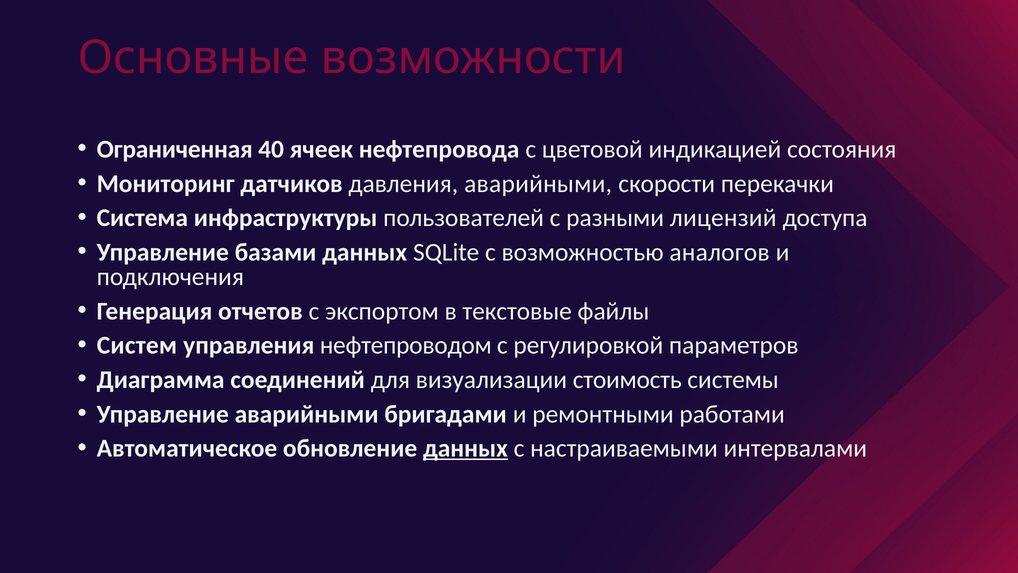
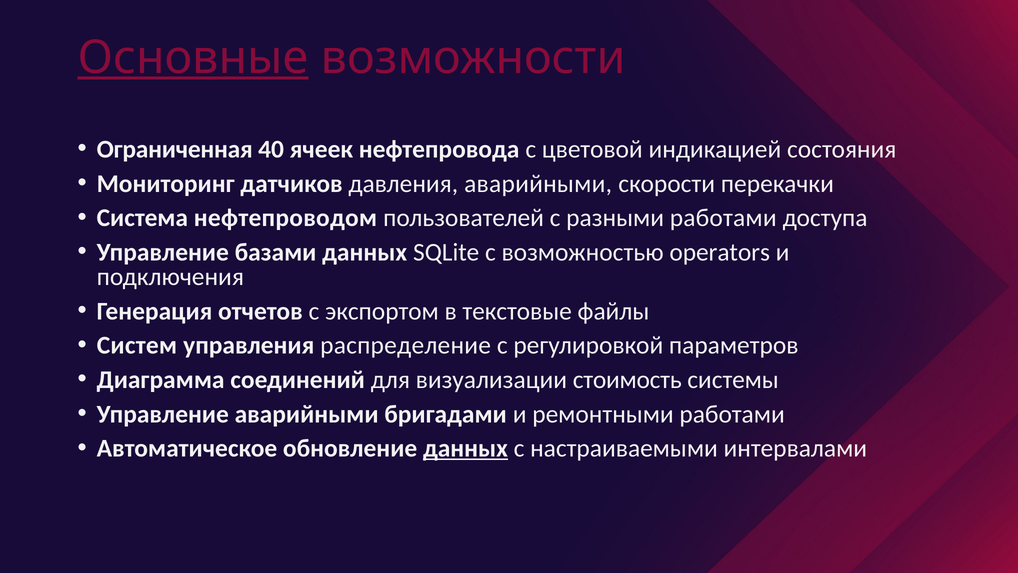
Основные underline: none -> present
инфраструктуры: инфраструктуры -> нефтепроводом
разными лицензий: лицензий -> работами
аналогов: аналогов -> operators
нефтепроводом: нефтепроводом -> распределение
